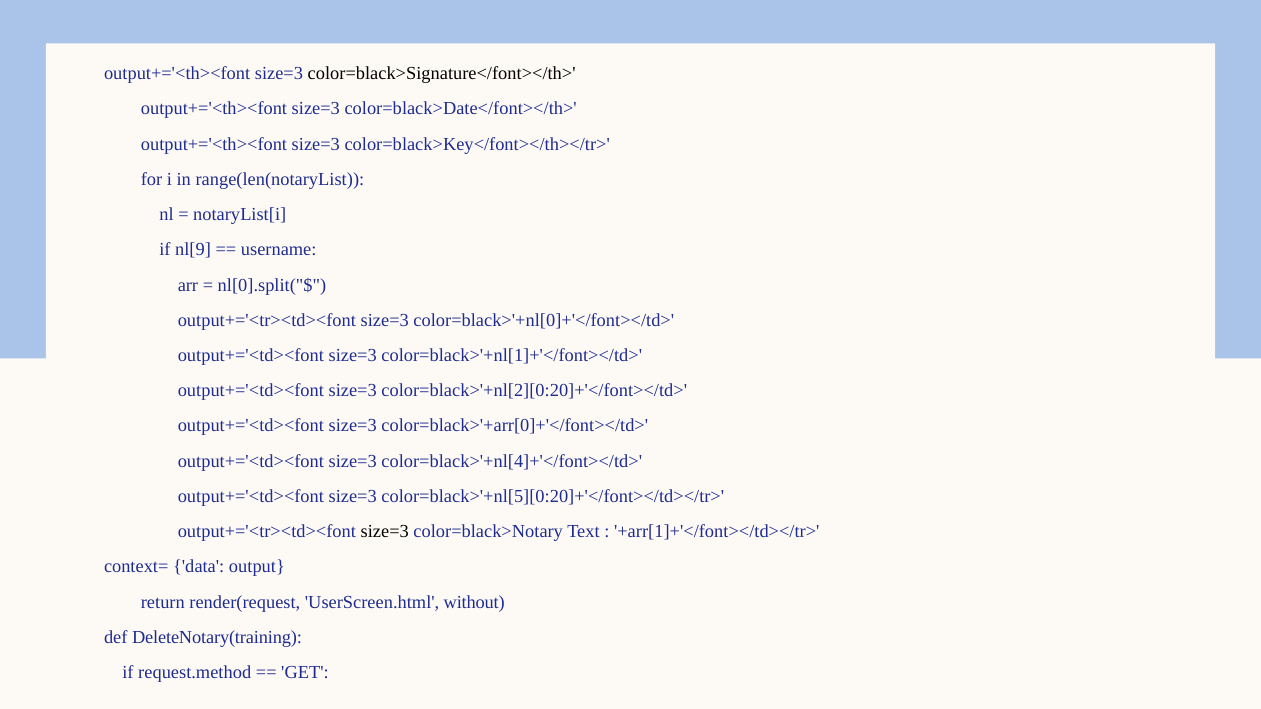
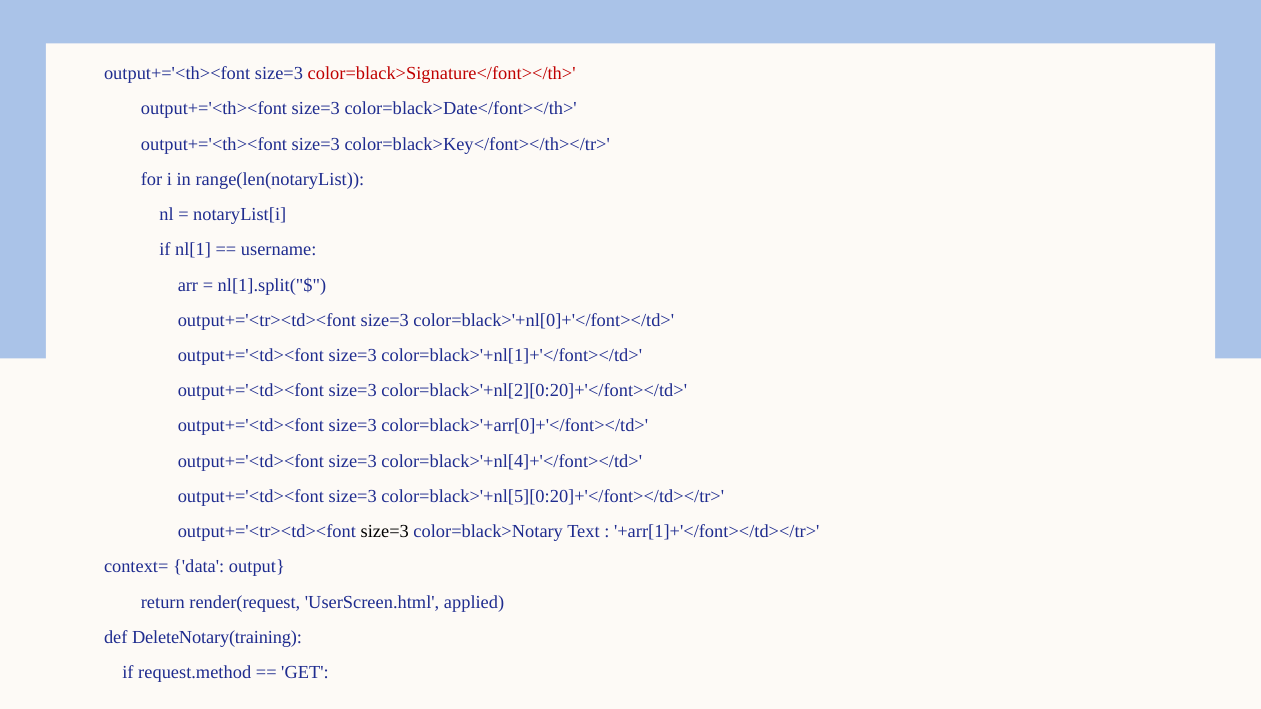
color=black>Signature</font></th> colour: black -> red
nl[9: nl[9 -> nl[1
nl[0].split("$: nl[0].split("$ -> nl[1].split("$
without: without -> applied
